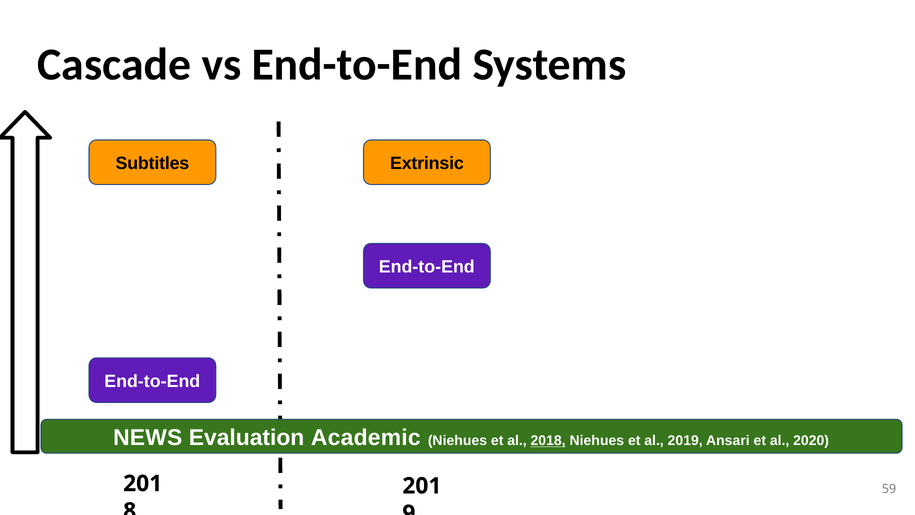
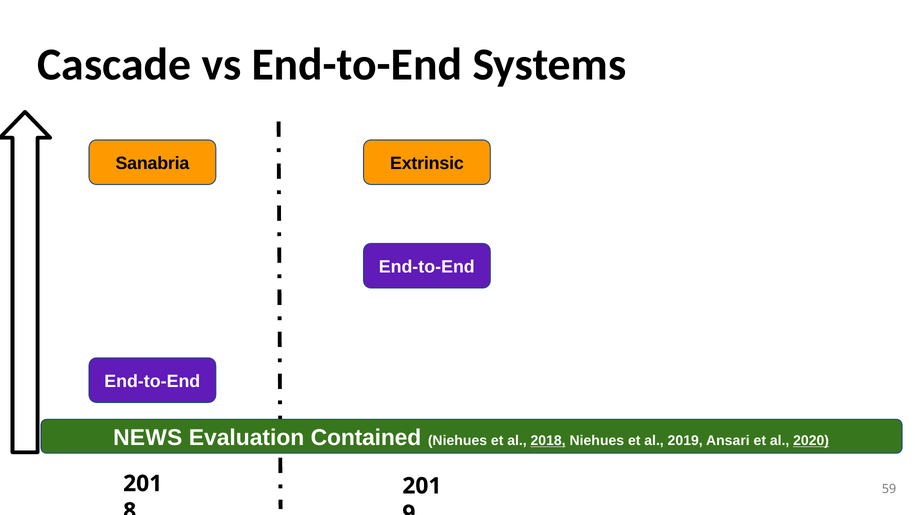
Subtitles: Subtitles -> Sanabria
Academic: Academic -> Contained
2020 underline: none -> present
